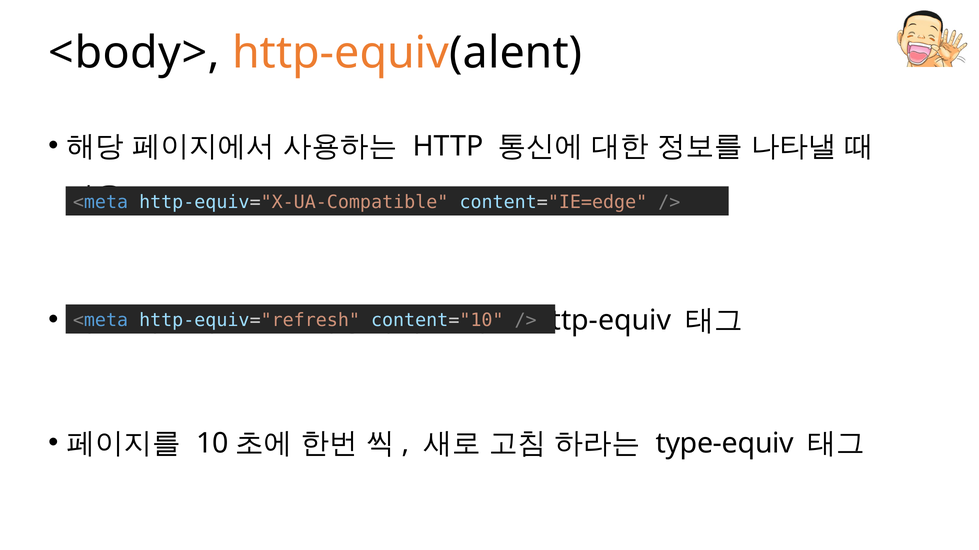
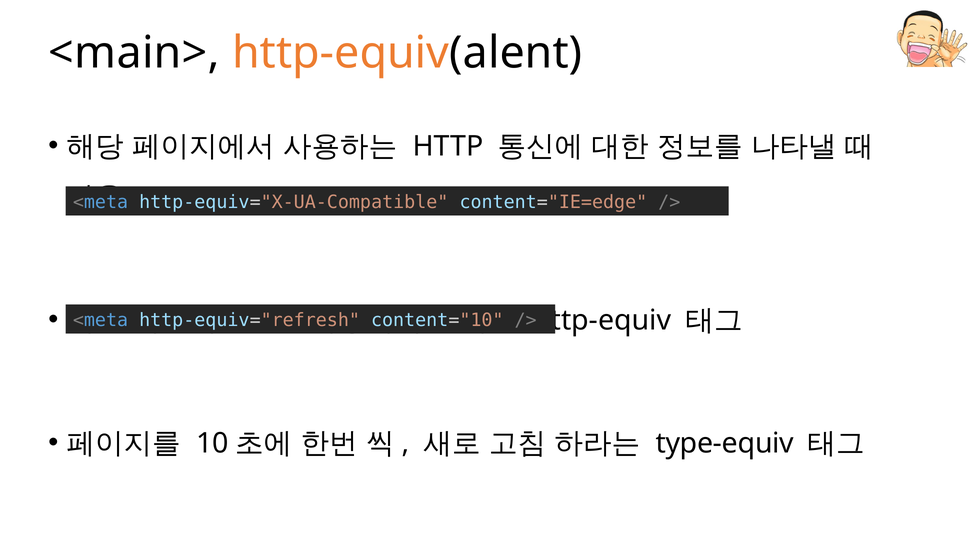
<body>: <body> -> <main>
